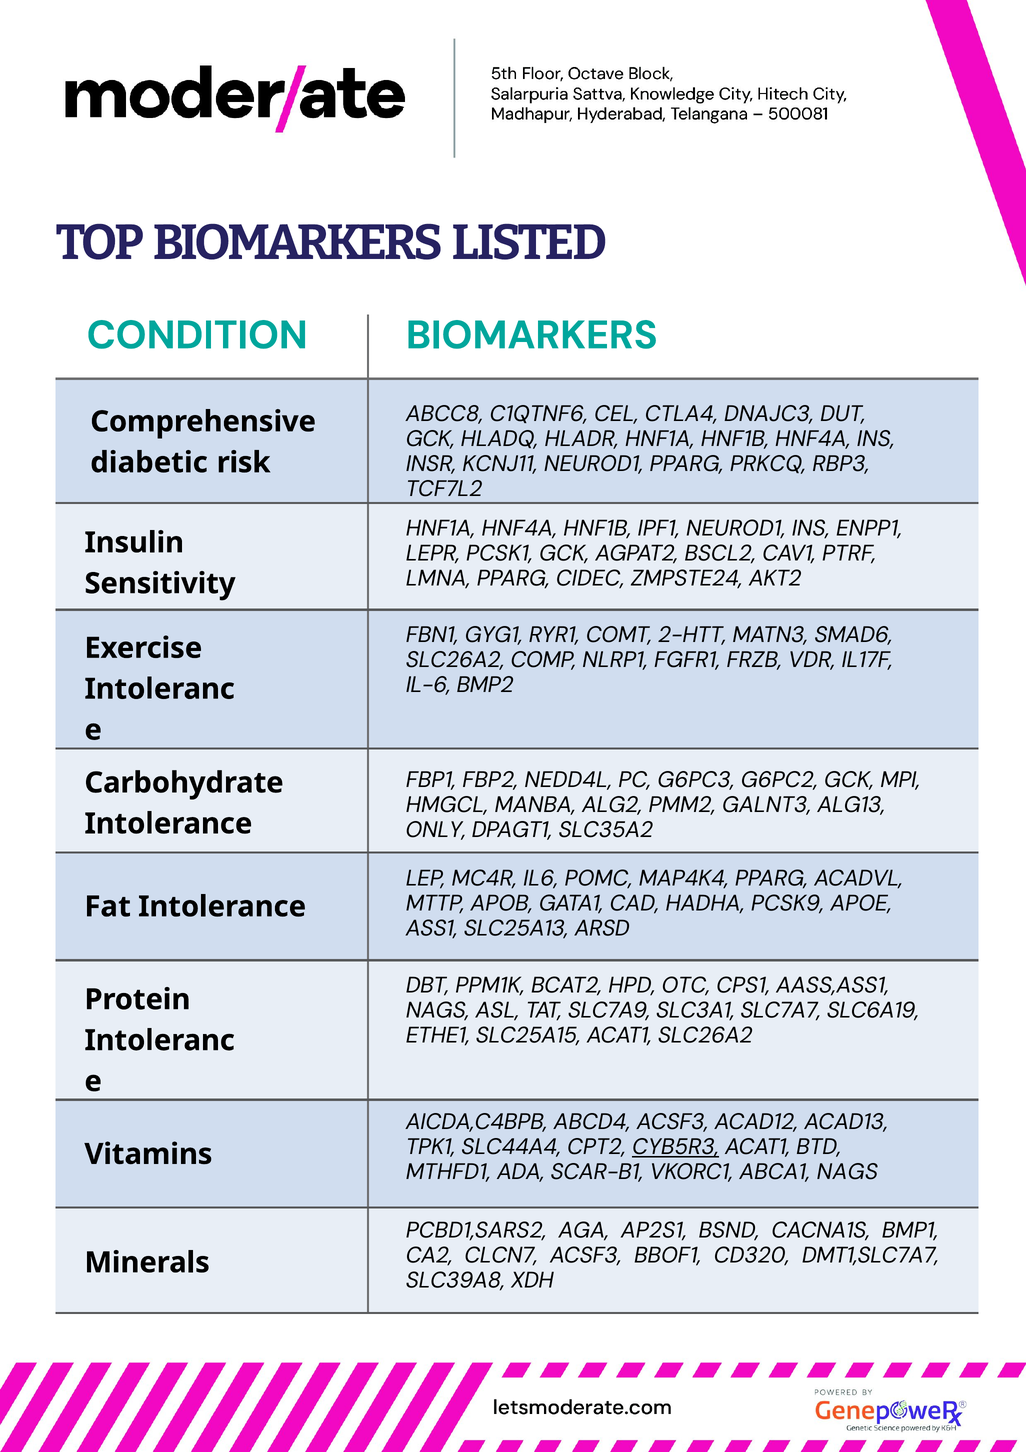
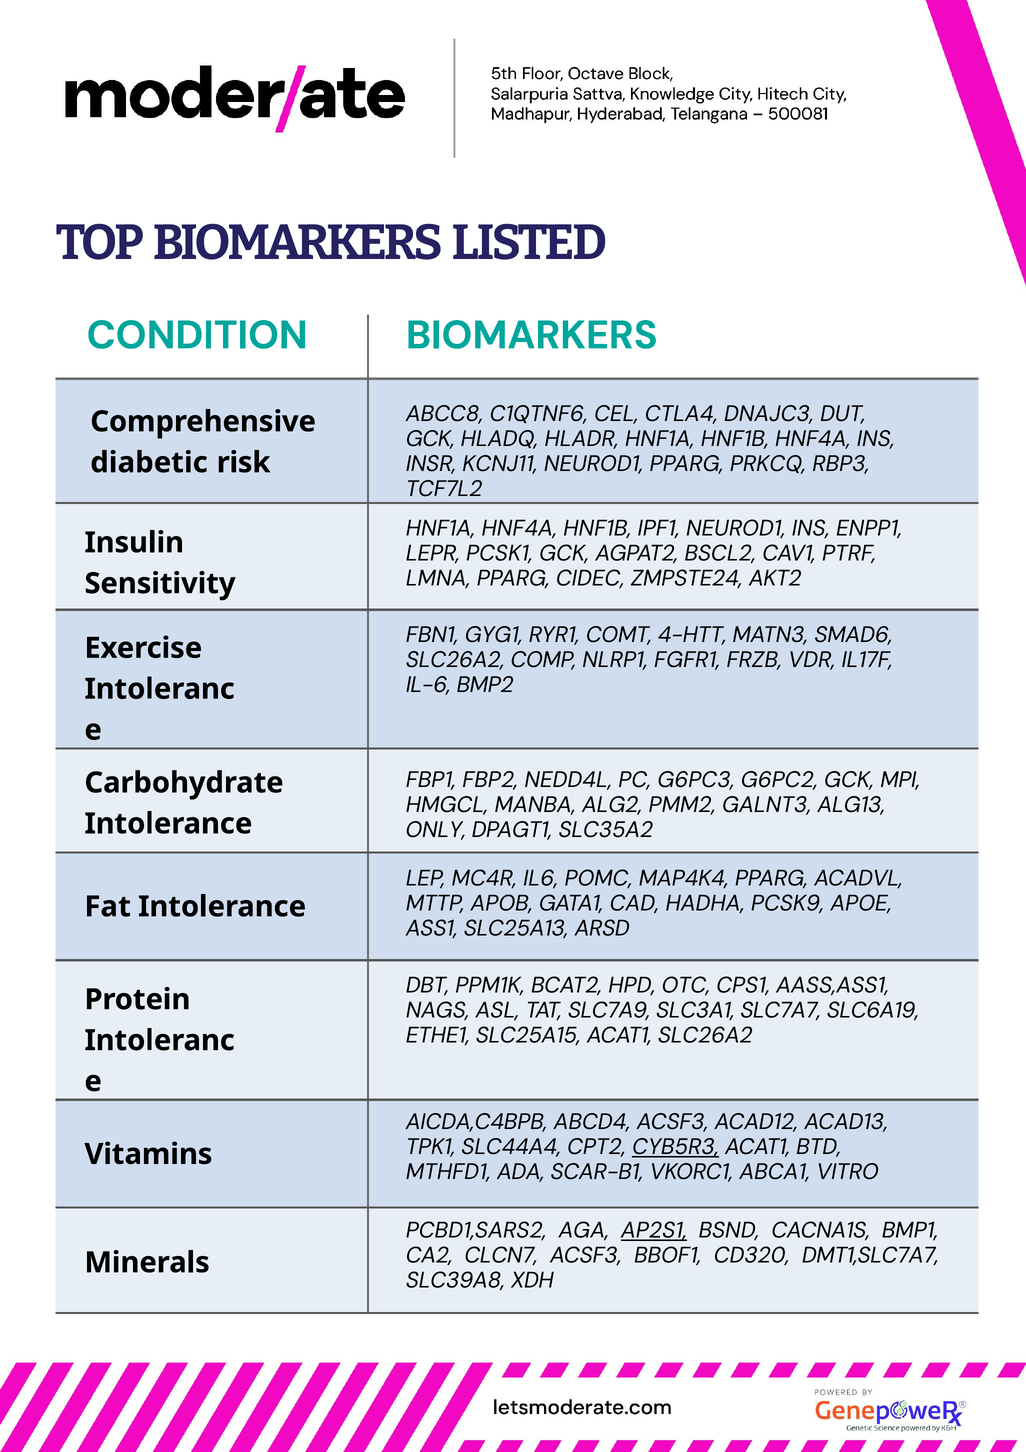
2-HTT: 2-HTT -> 4-HTT
ABCA1 NAGS: NAGS -> VITRO
AP2S1 underline: none -> present
